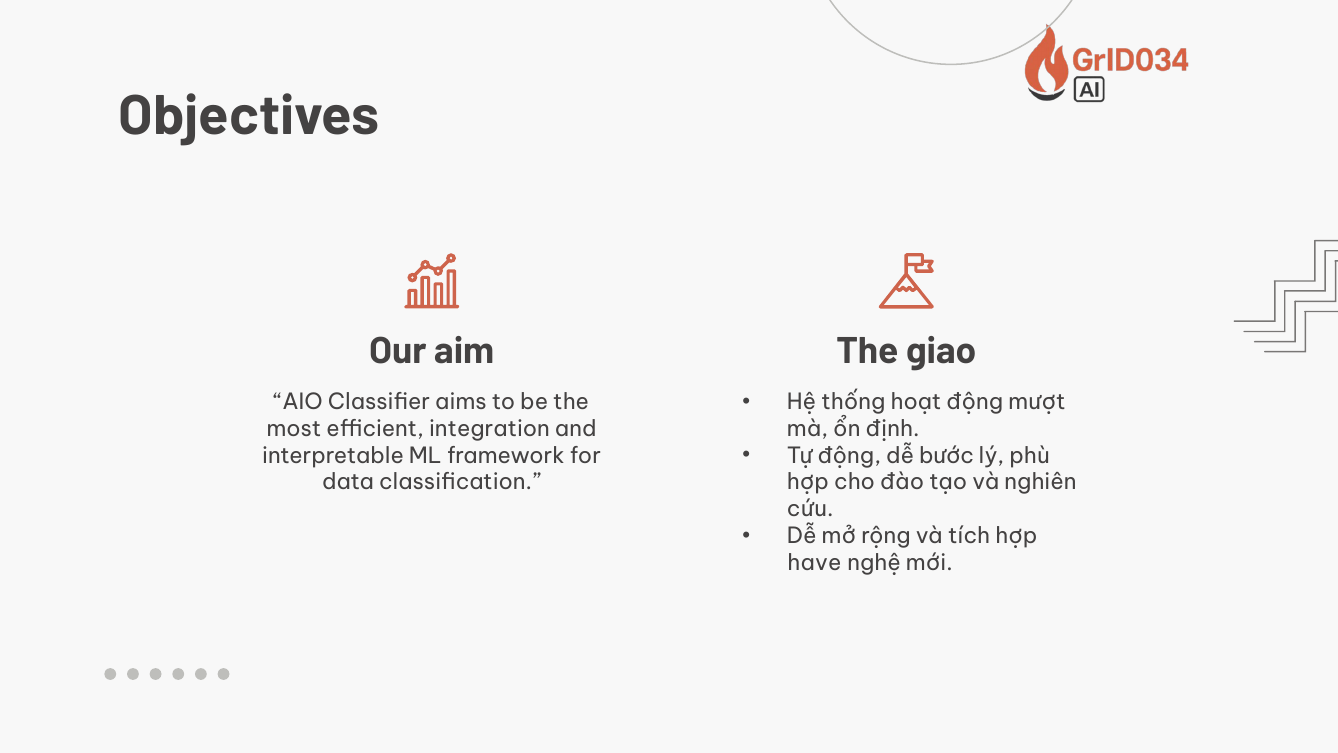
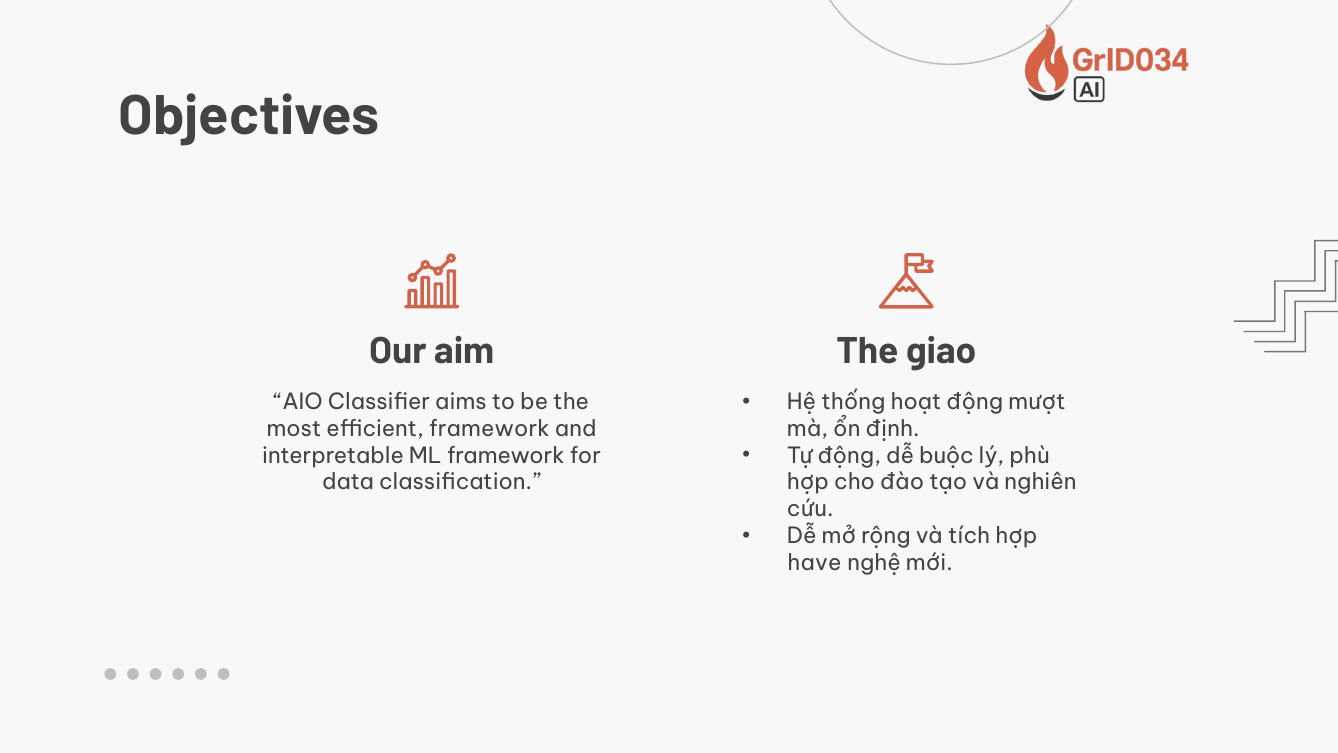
efficient integration: integration -> framework
bước: bước -> buộc
